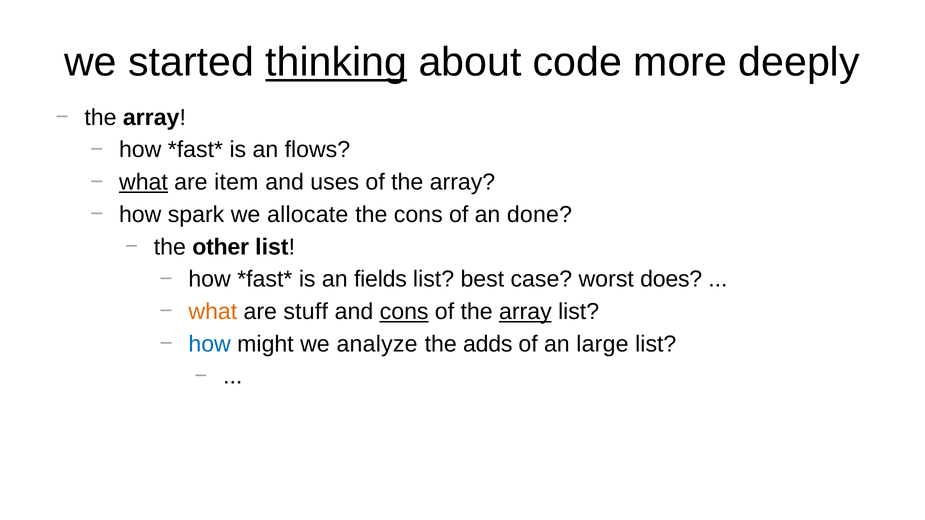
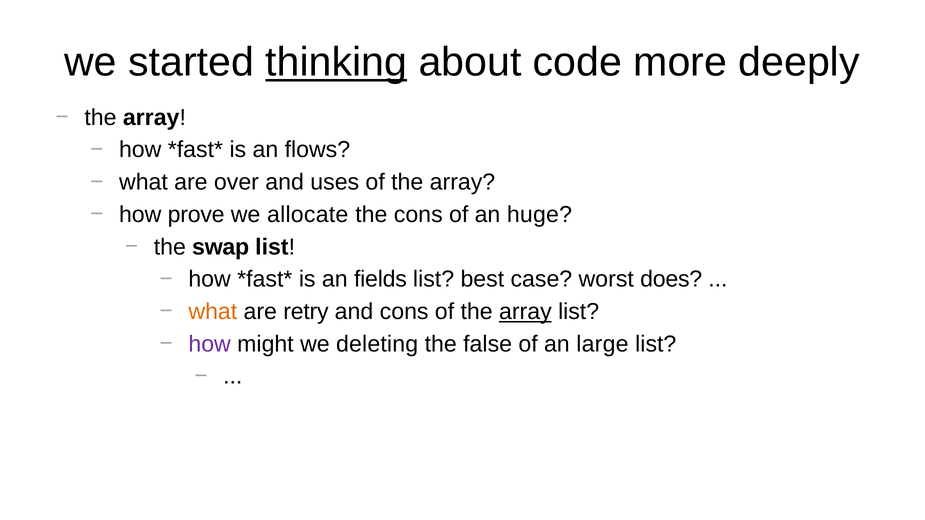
what at (143, 182) underline: present -> none
item: item -> over
spark: spark -> prove
done: done -> huge
other: other -> swap
stuff: stuff -> retry
cons at (404, 312) underline: present -> none
how at (210, 344) colour: blue -> purple
analyze: analyze -> deleting
adds: adds -> false
